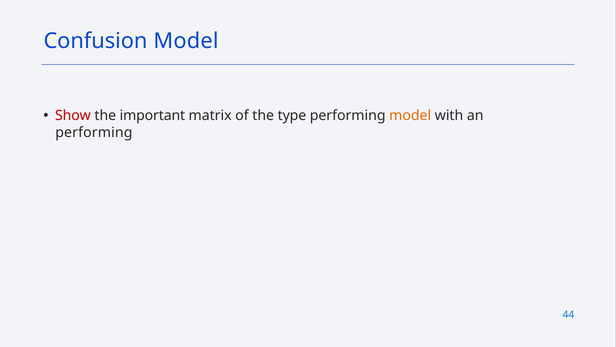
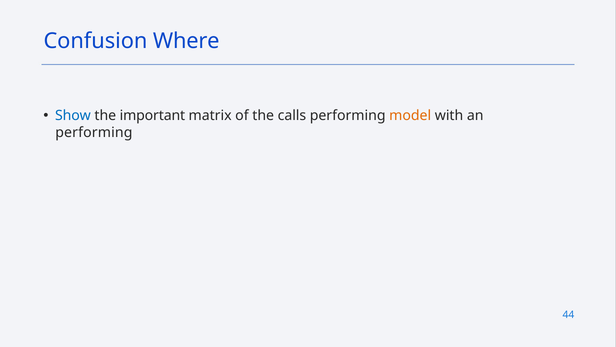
Confusion Model: Model -> Where
Show colour: red -> blue
type: type -> calls
